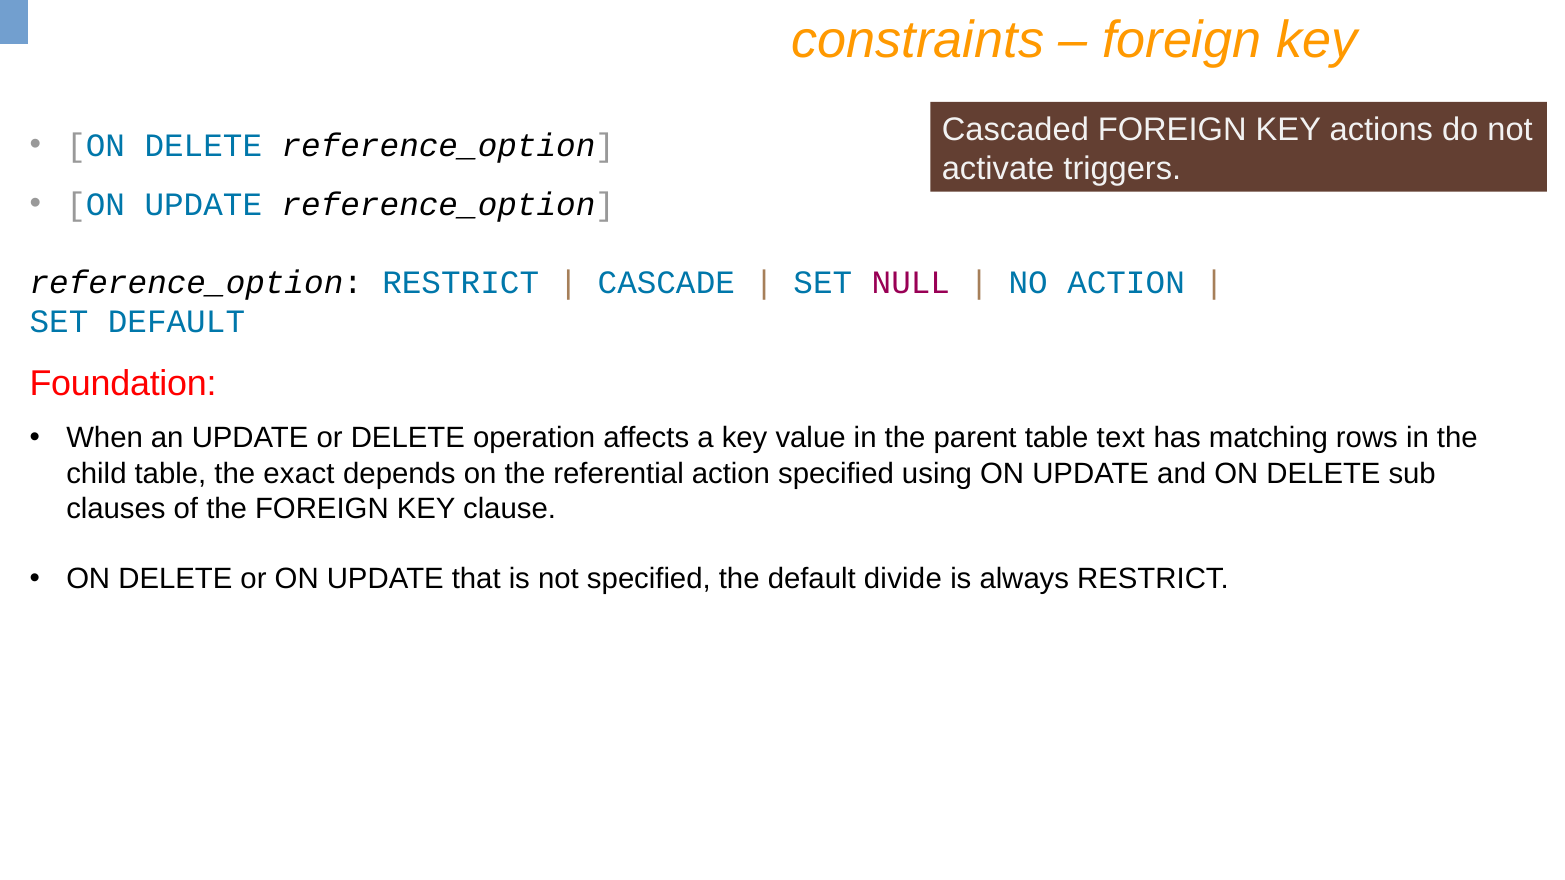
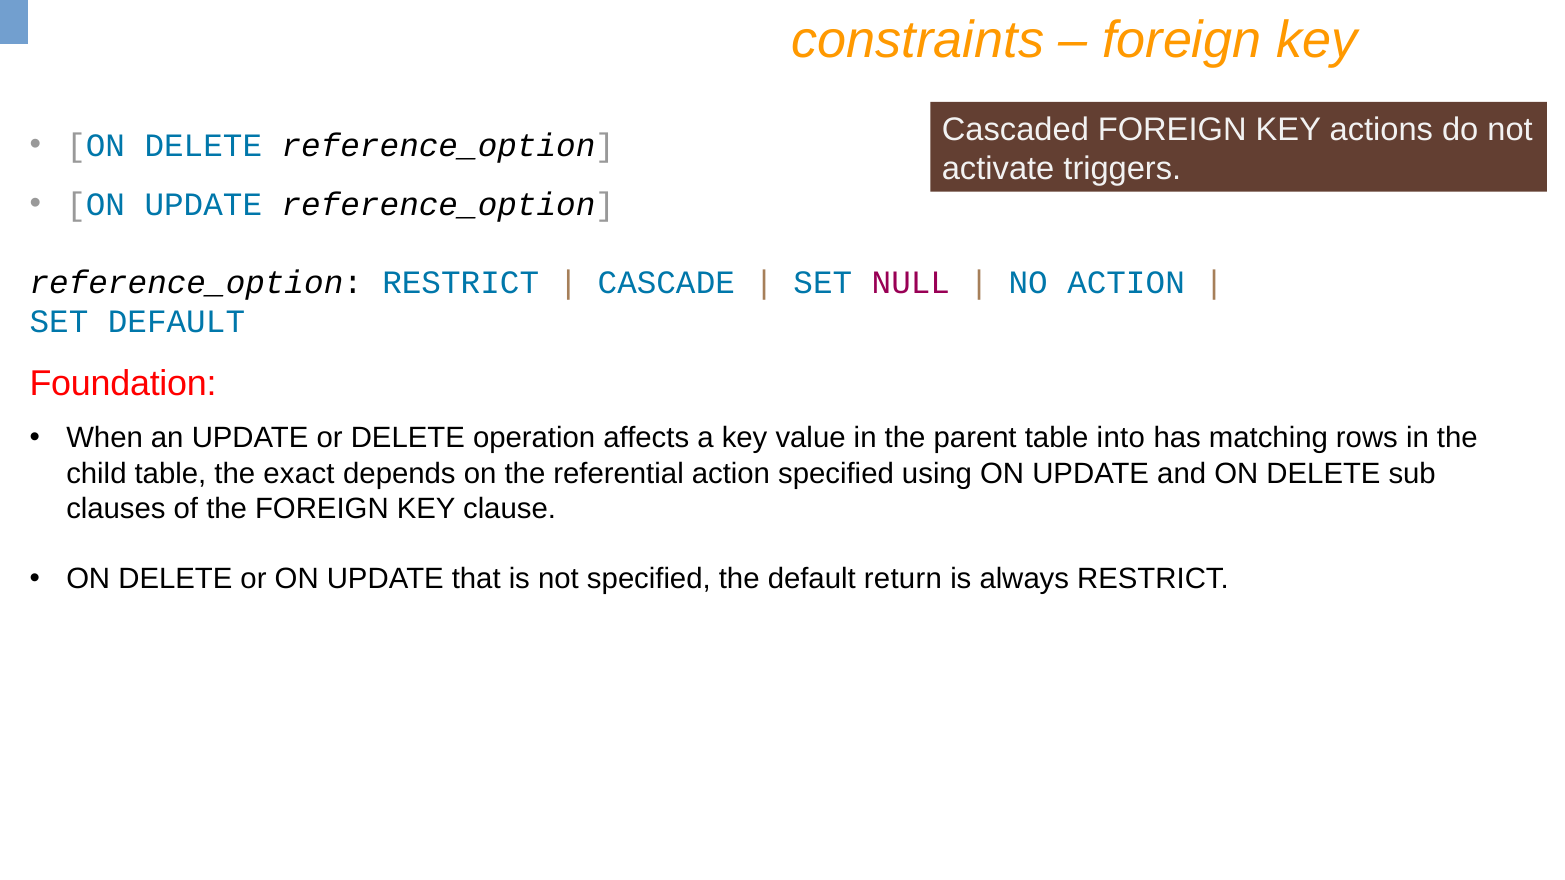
text: text -> into
divide: divide -> return
